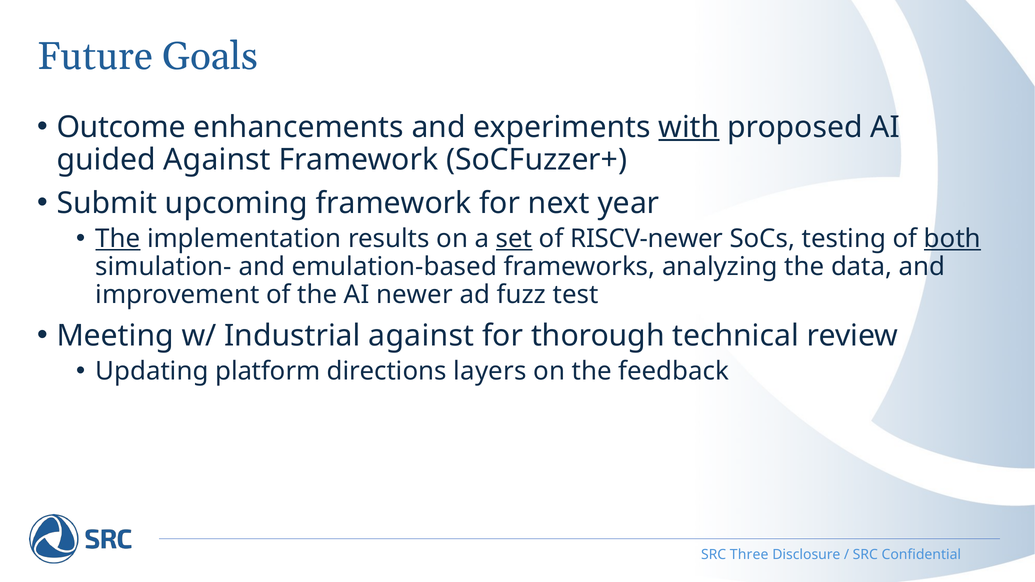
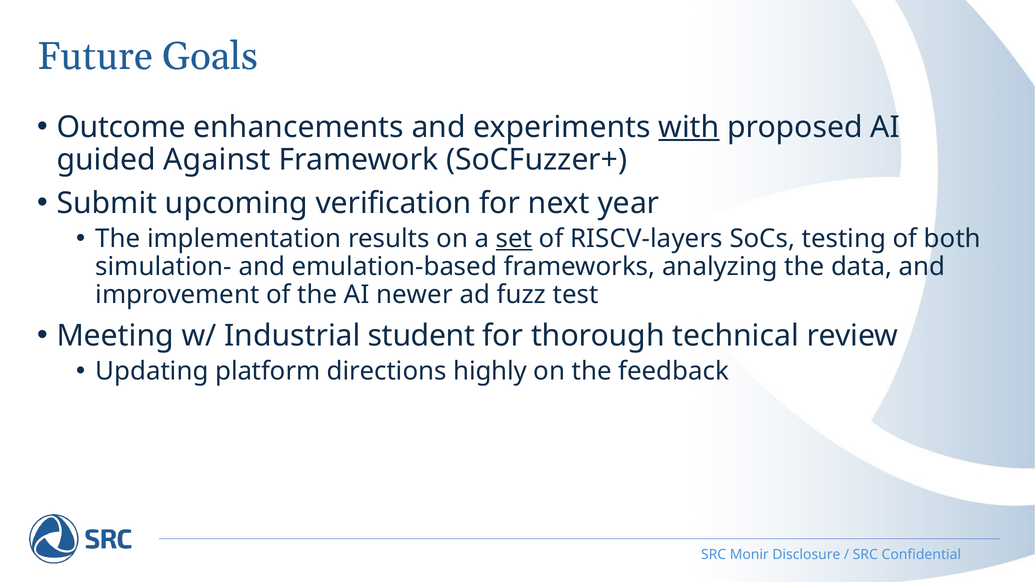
upcoming framework: framework -> verification
The at (118, 239) underline: present -> none
RISCV-newer: RISCV-newer -> RISCV-layers
both underline: present -> none
Industrial against: against -> student
layers: layers -> highly
Three: Three -> Monir
